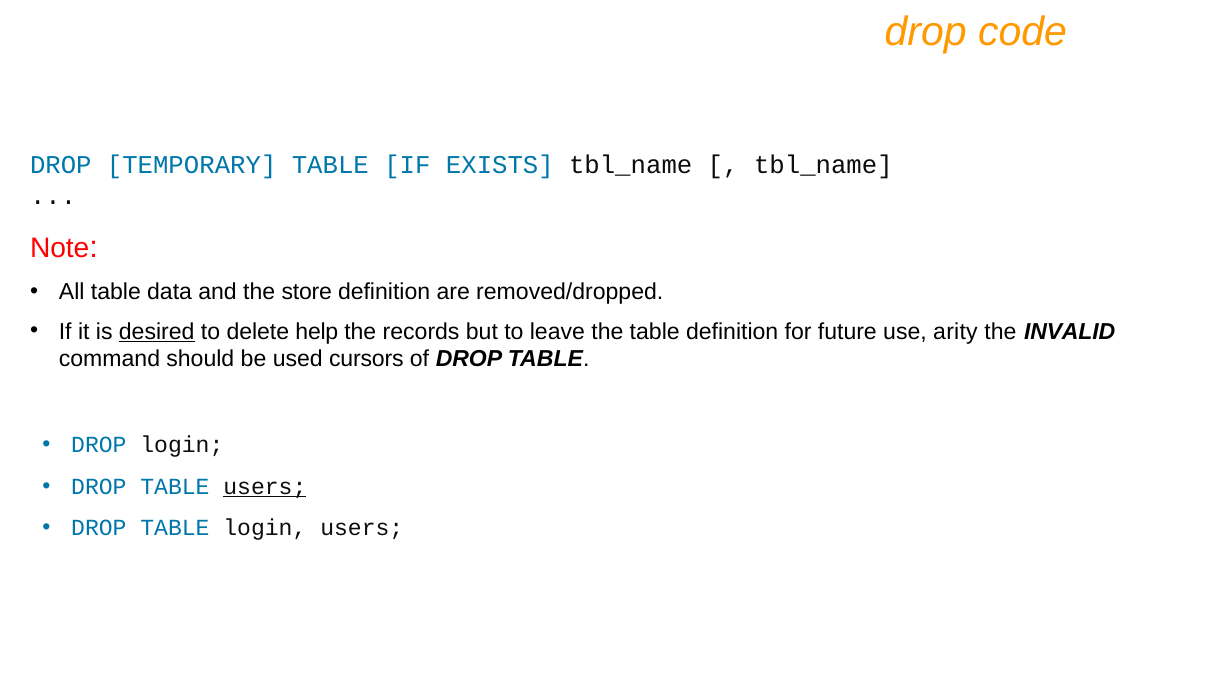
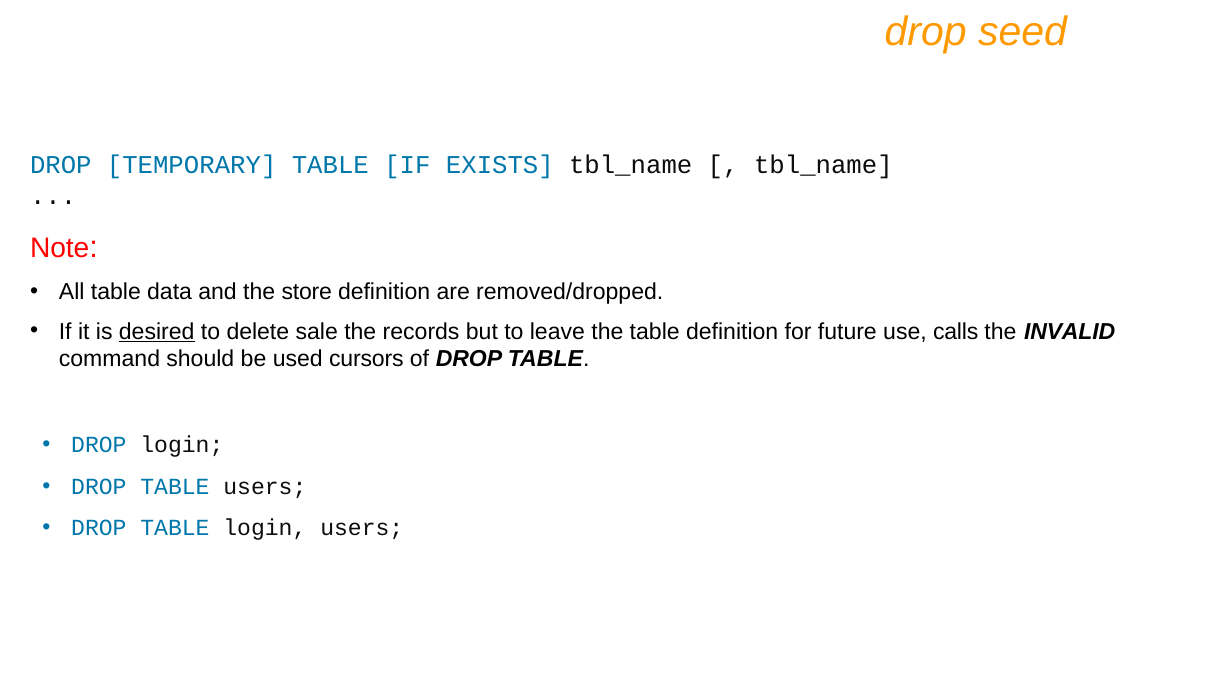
code: code -> seed
help: help -> sale
arity: arity -> calls
users at (265, 487) underline: present -> none
